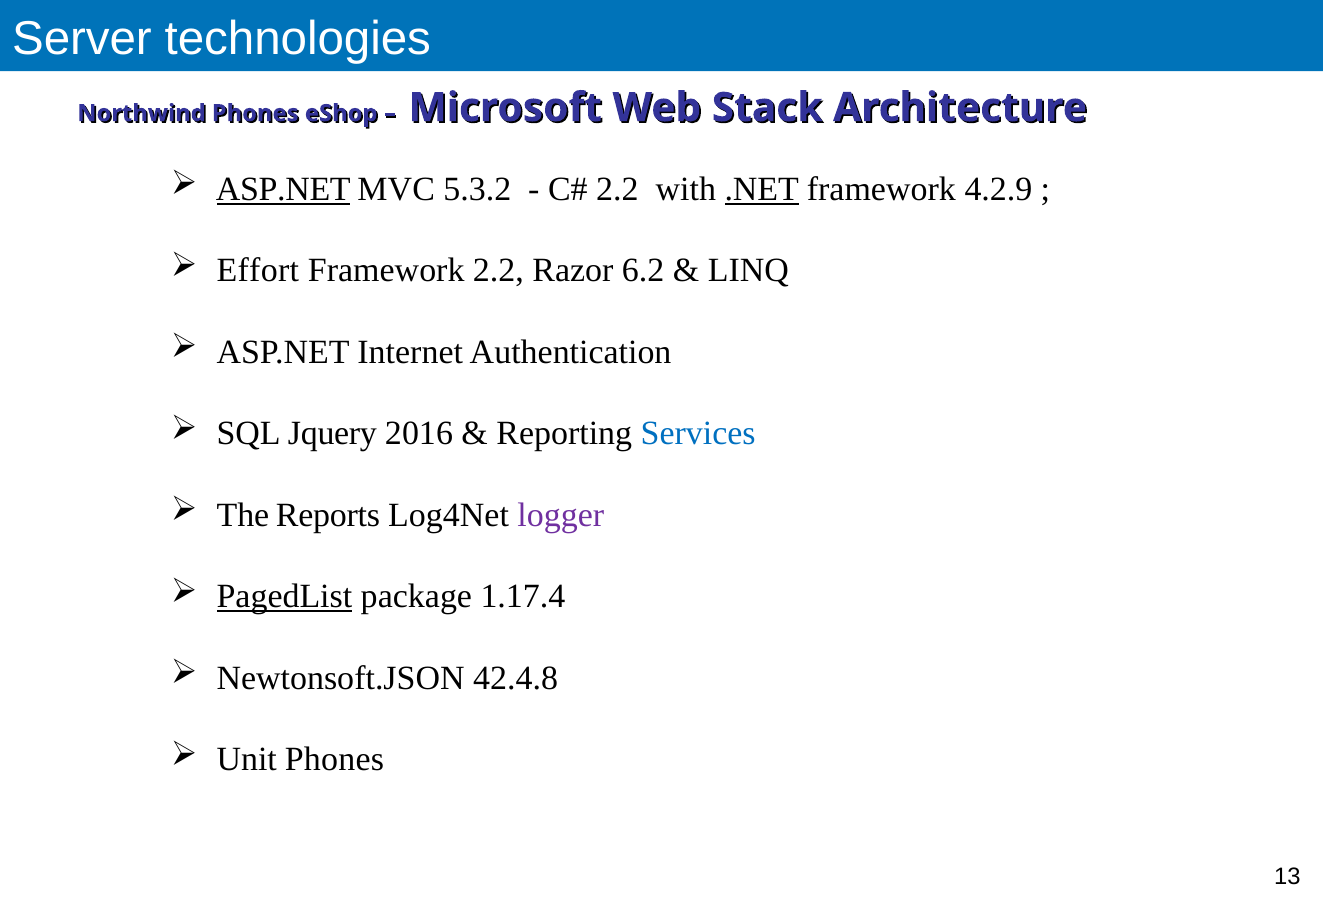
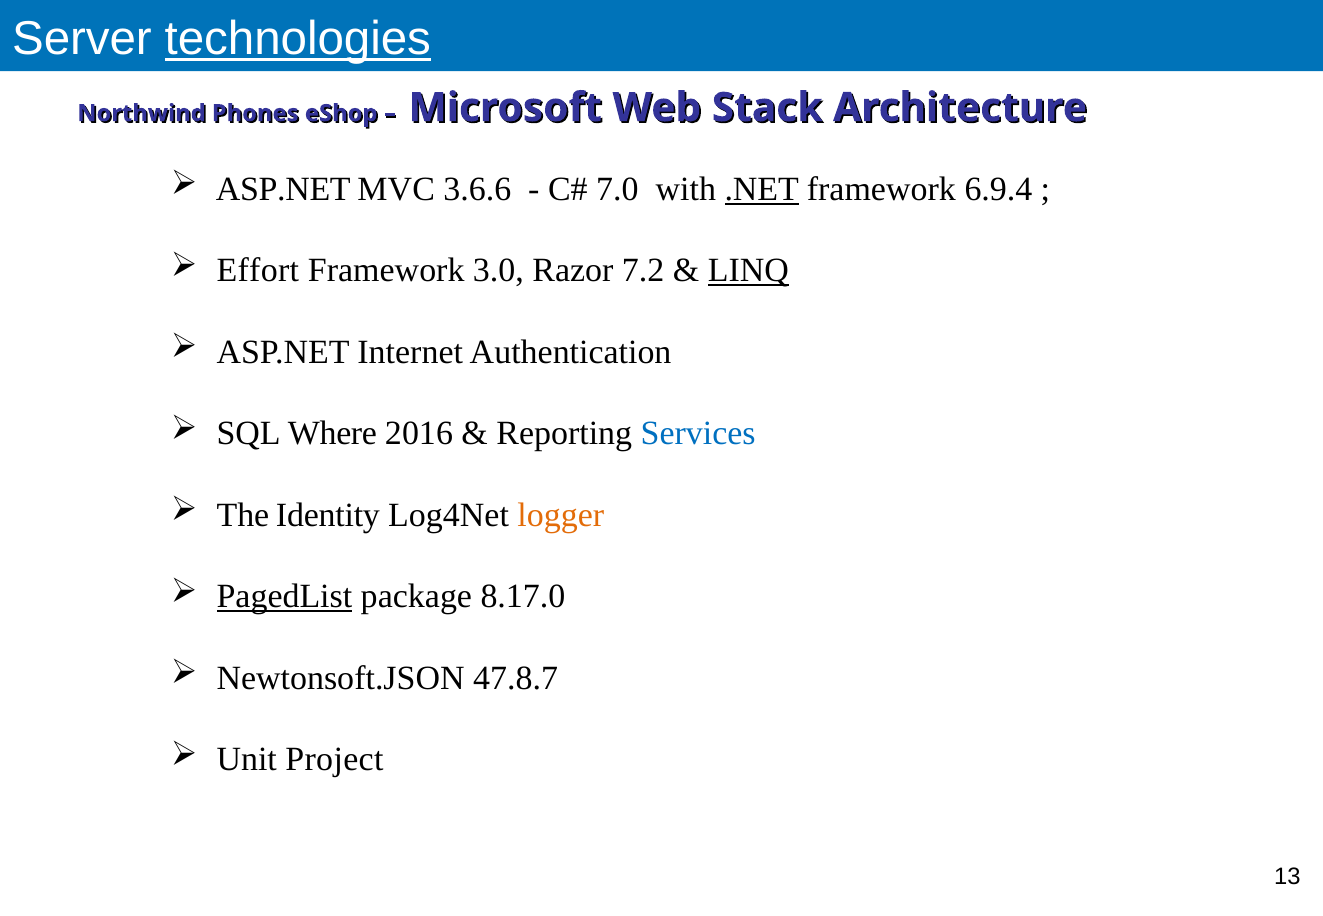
technologies underline: none -> present
ASP.NET at (283, 189) underline: present -> none
5.3.2: 5.3.2 -> 3.6.6
2.2 at (617, 189): 2.2 -> 7.0
4.2.9: 4.2.9 -> 6.9.4
Framework 2.2: 2.2 -> 3.0
6.2: 6.2 -> 7.2
LINQ underline: none -> present
Jquery: Jquery -> Where
Reports: Reports -> Identity
logger colour: purple -> orange
1.17.4: 1.17.4 -> 8.17.0
42.4.8: 42.4.8 -> 47.8.7
Unit Phones: Phones -> Project
